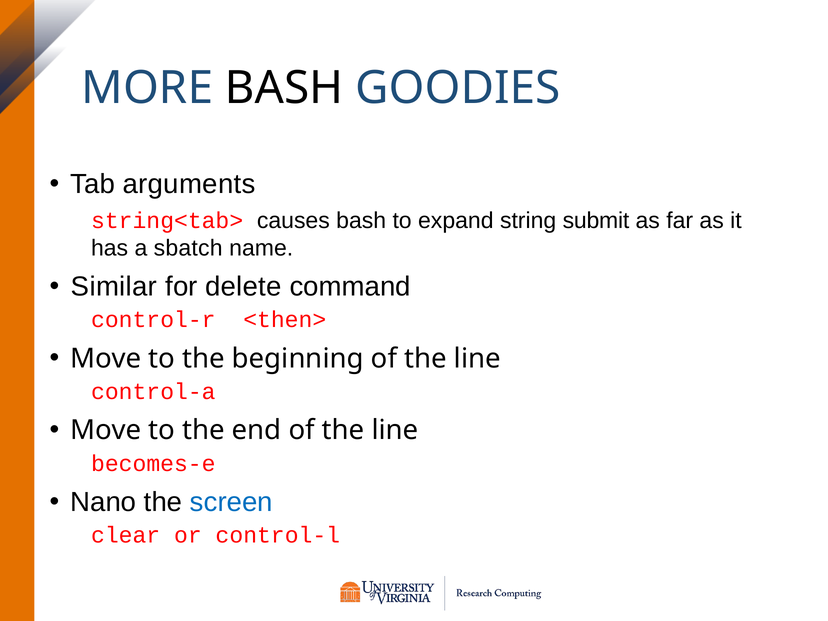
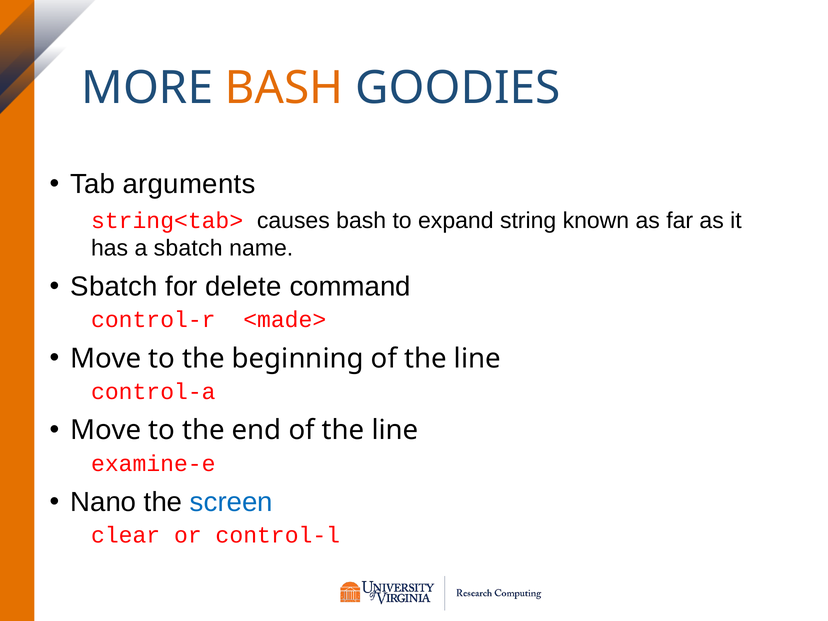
BASH at (284, 88) colour: black -> orange
submit: submit -> known
Similar at (114, 287): Similar -> Sbatch
<then>: <then> -> <made>
becomes-e: becomes-e -> examine-e
